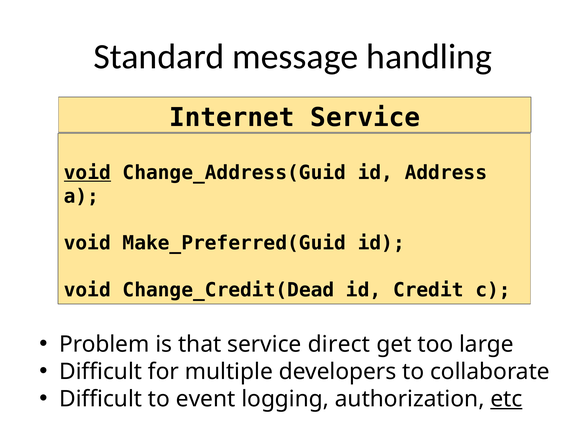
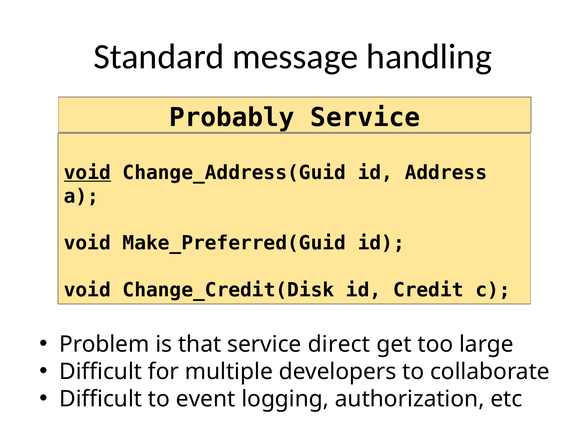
Internet: Internet -> Probably
Change_Credit(Dead: Change_Credit(Dead -> Change_Credit(Disk
etc underline: present -> none
